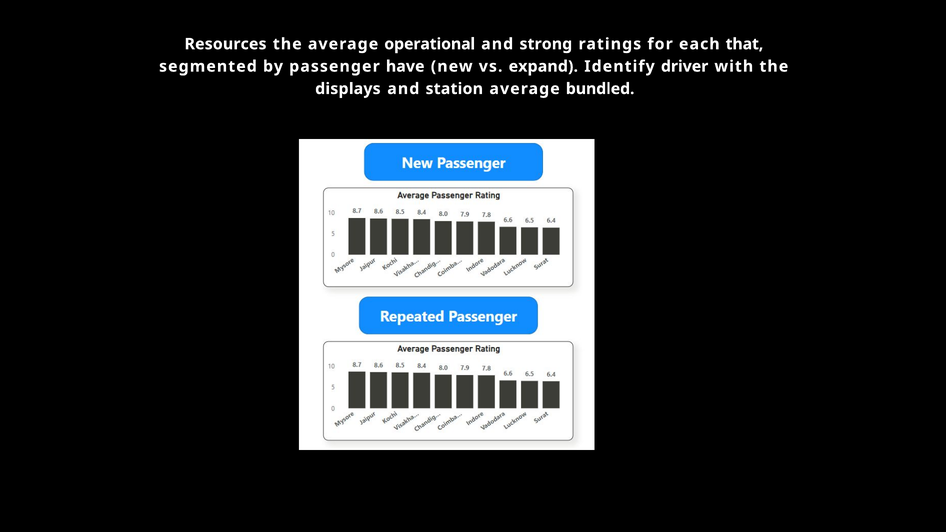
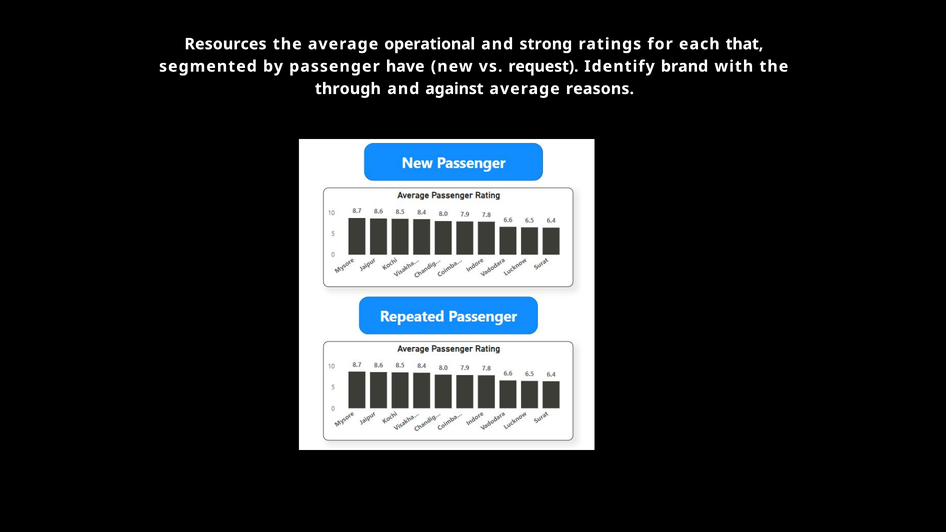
expand: expand -> request
driver: driver -> brand
displays: displays -> through
station: station -> against
bundled: bundled -> reasons
